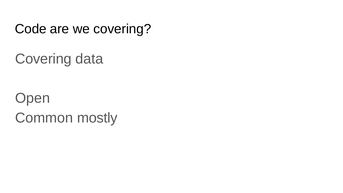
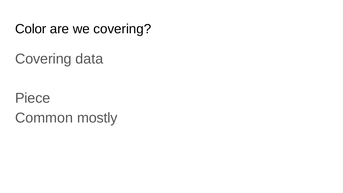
Code: Code -> Color
Open: Open -> Piece
